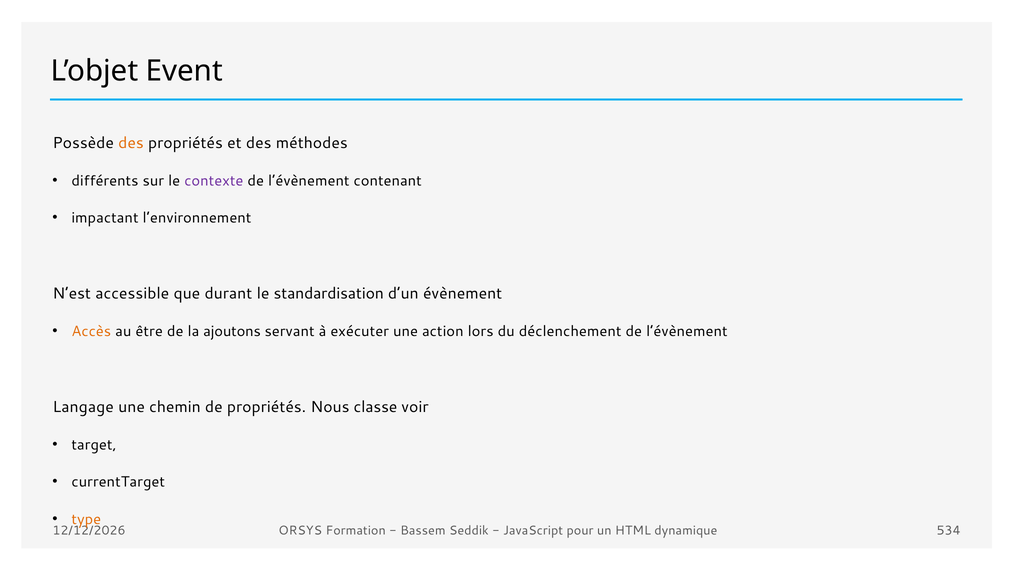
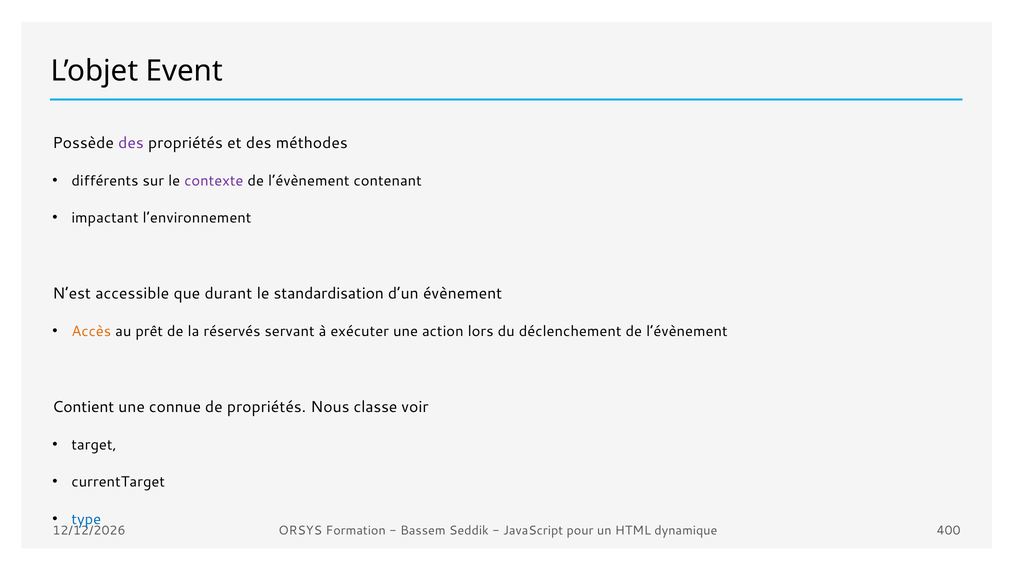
des at (131, 143) colour: orange -> purple
être: être -> prêt
ajoutons: ajoutons -> réservés
Langage: Langage -> Contient
chemin: chemin -> connue
type colour: orange -> blue
534: 534 -> 400
